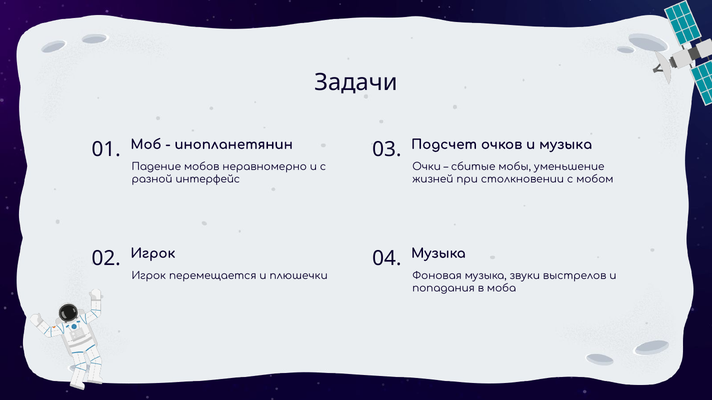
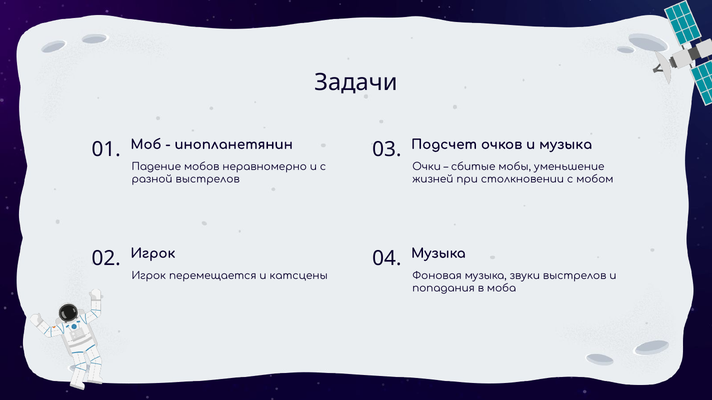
разной интерфейс: интерфейс -> выстрелов
плюшечки: плюшечки -> катсцены
